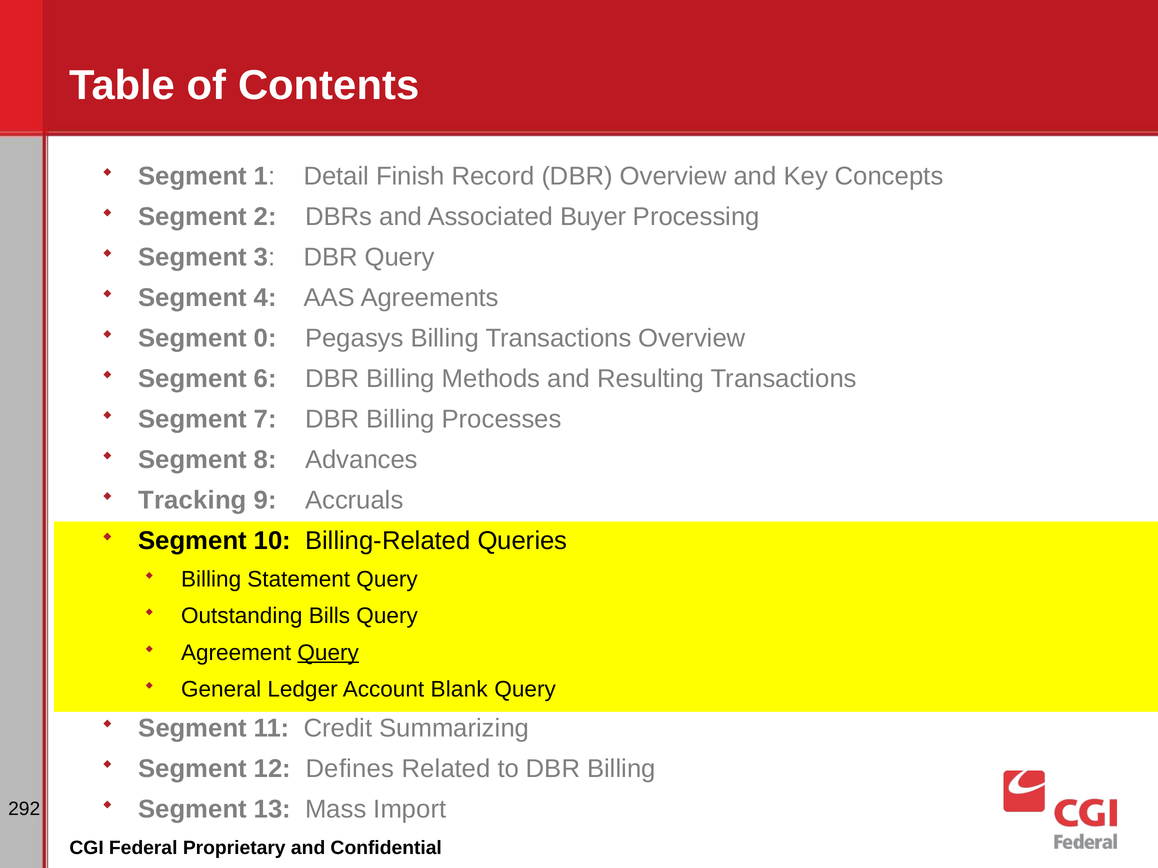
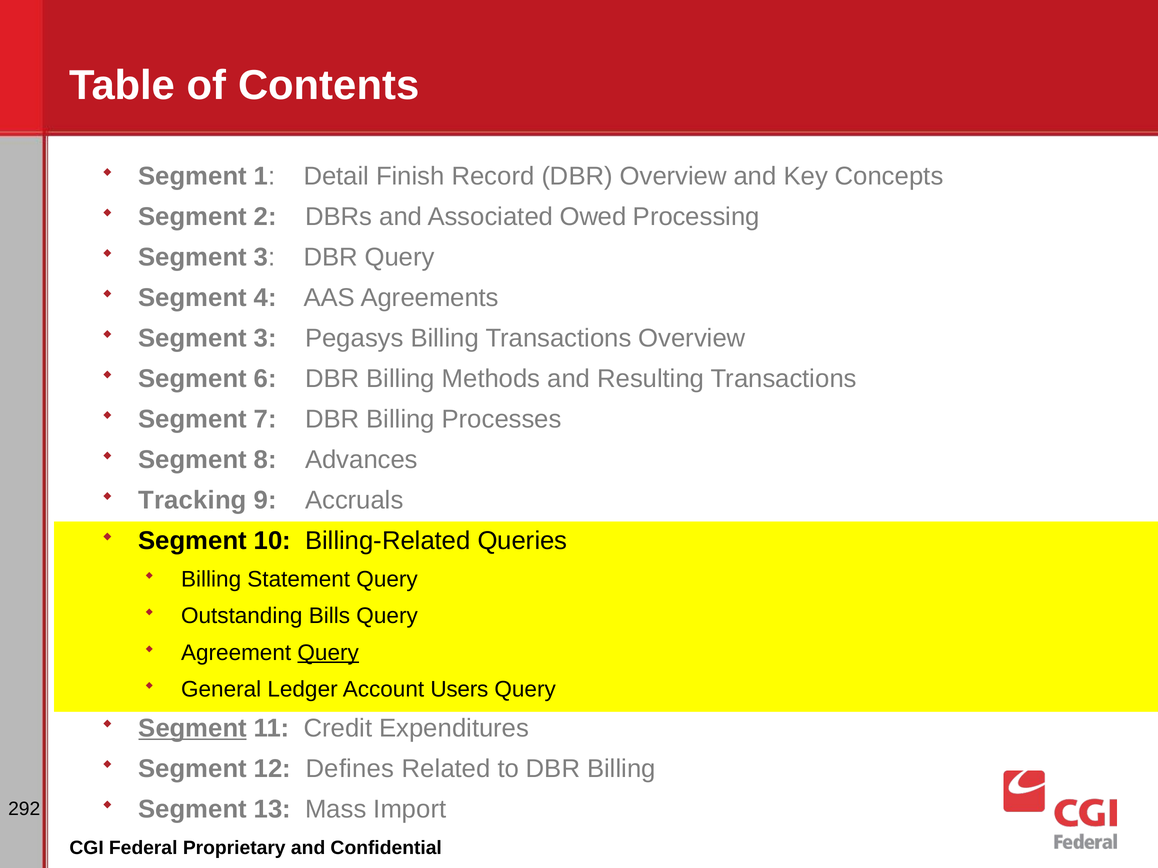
Buyer: Buyer -> Owed
0 at (265, 339): 0 -> 3
Blank: Blank -> Users
Segment at (193, 729) underline: none -> present
Summarizing: Summarizing -> Expenditures
